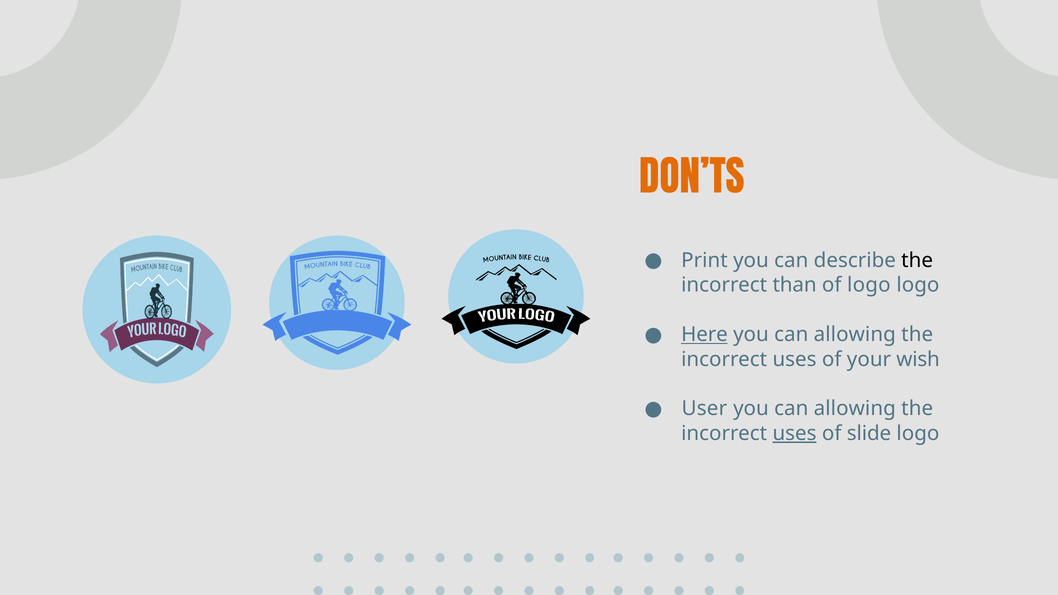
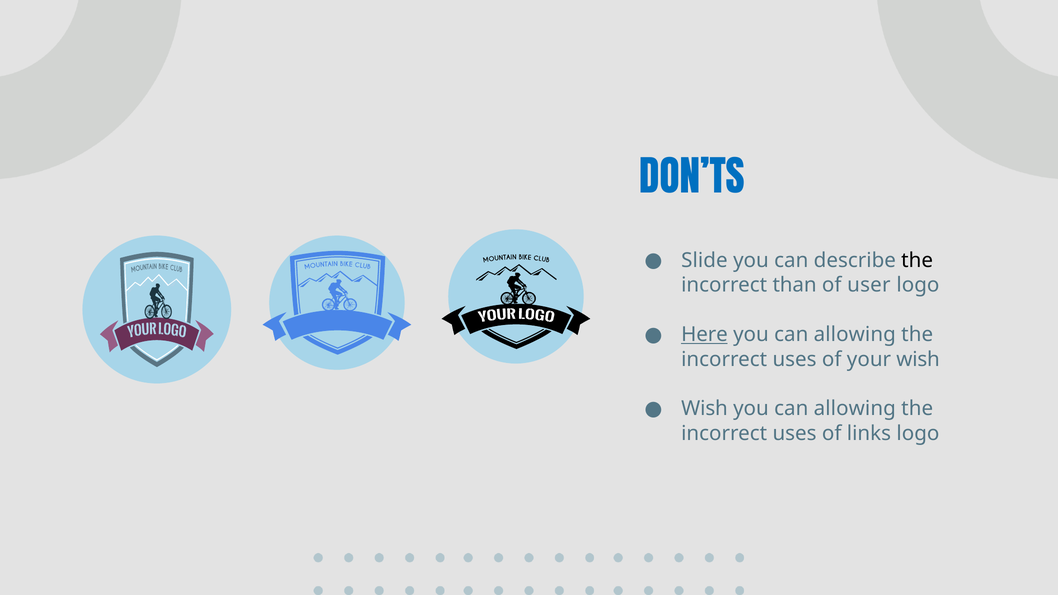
DON’TS colour: orange -> blue
Print: Print -> Slide
of logo: logo -> user
User at (704, 409): User -> Wish
uses at (795, 433) underline: present -> none
slide: slide -> links
